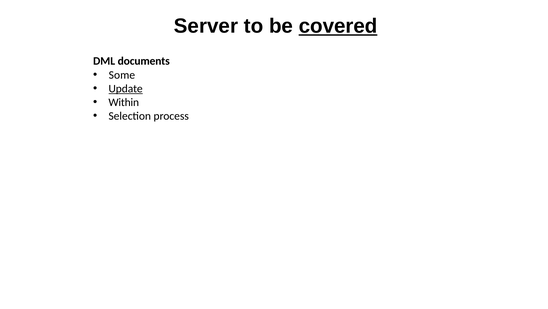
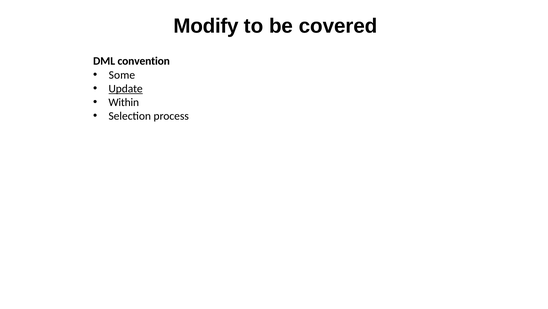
Server: Server -> Modify
covered underline: present -> none
documents: documents -> convention
